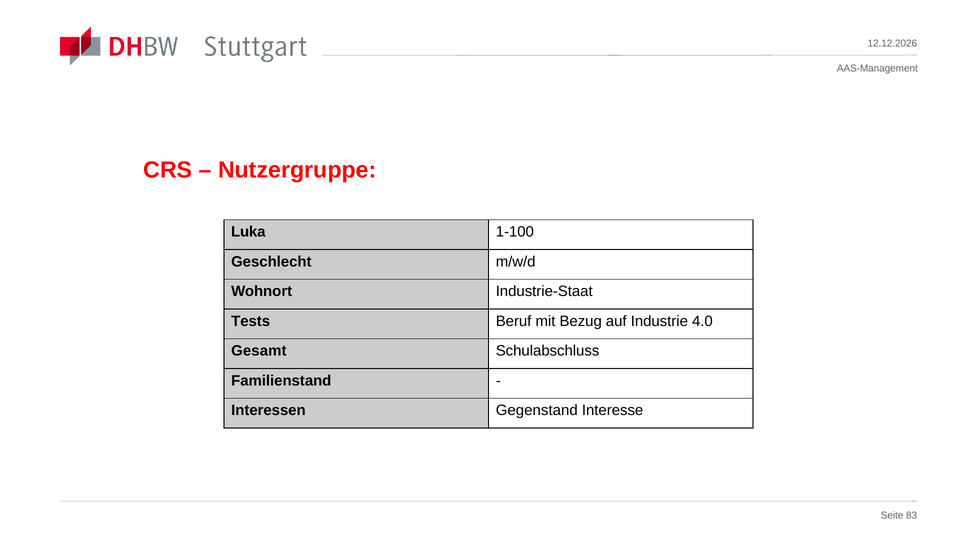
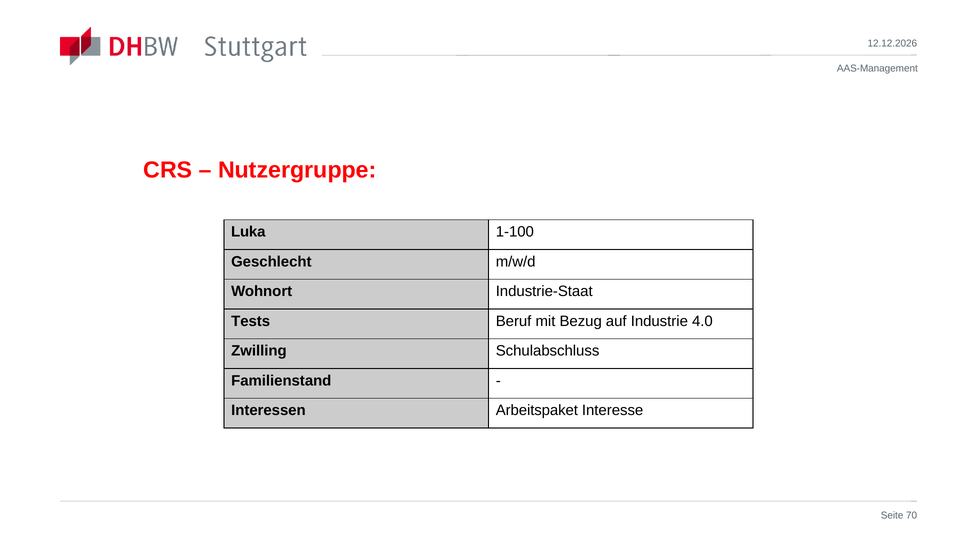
Gesamt: Gesamt -> Zwilling
Gegenstand: Gegenstand -> Arbeitspaket
83: 83 -> 70
